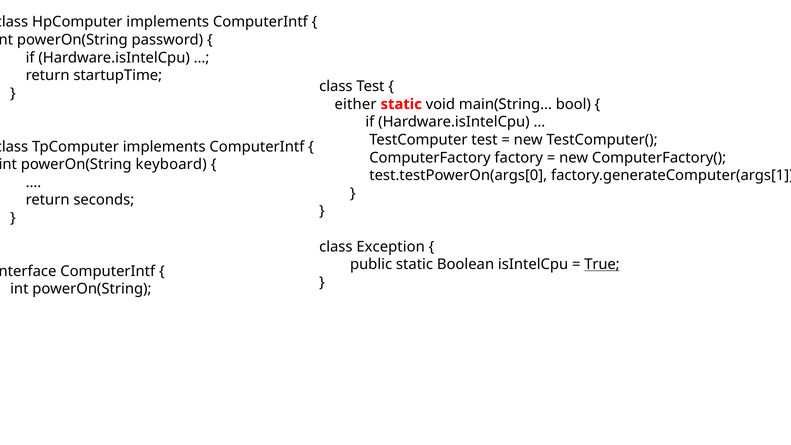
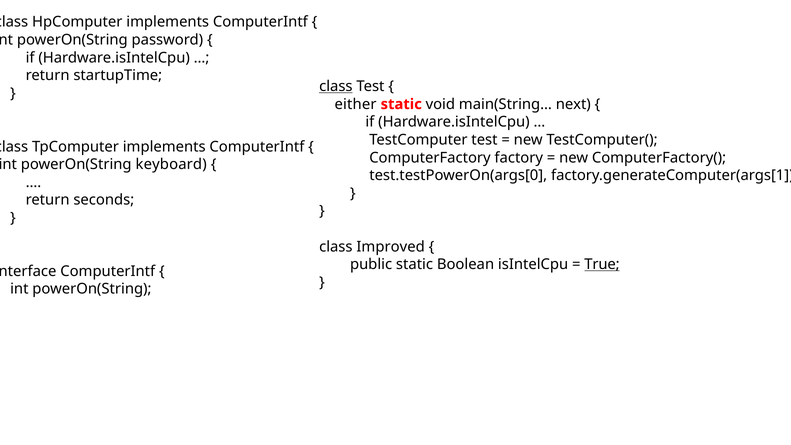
class at (336, 86) underline: none -> present
bool: bool -> next
Exception: Exception -> Improved
